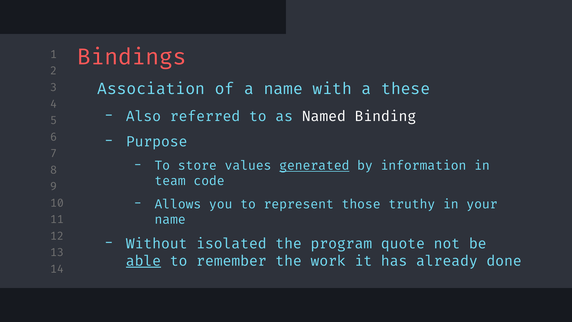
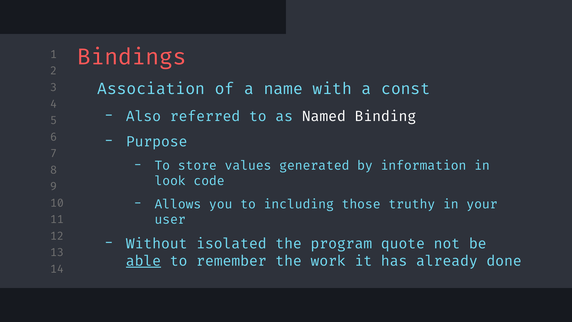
these: these -> const
generated underline: present -> none
team: team -> look
represent: represent -> including
name at (170, 219): name -> user
